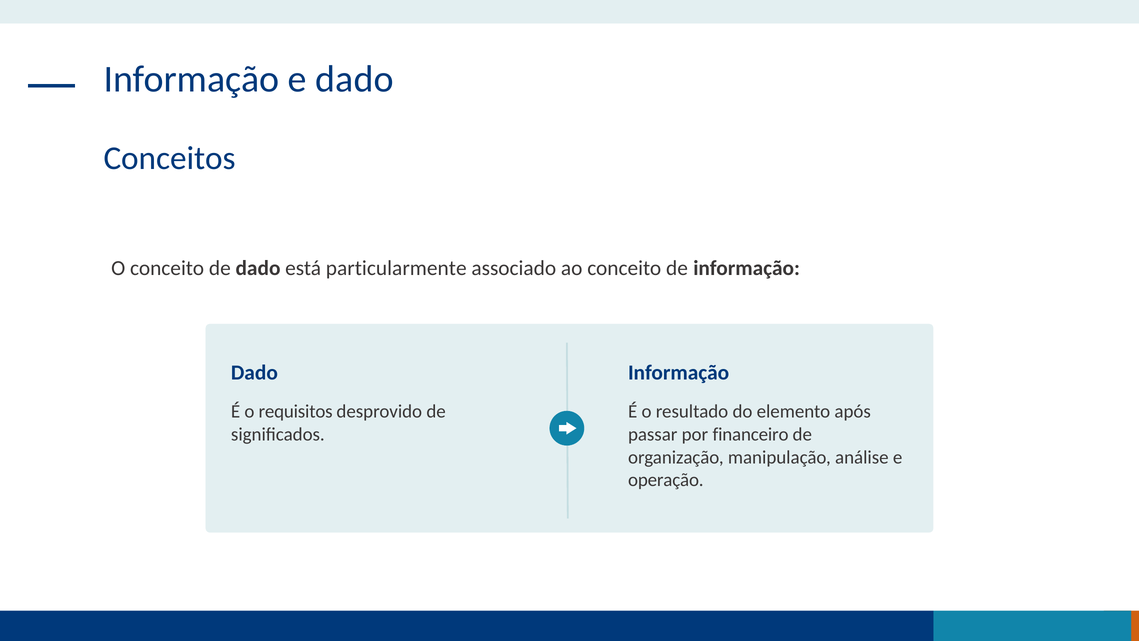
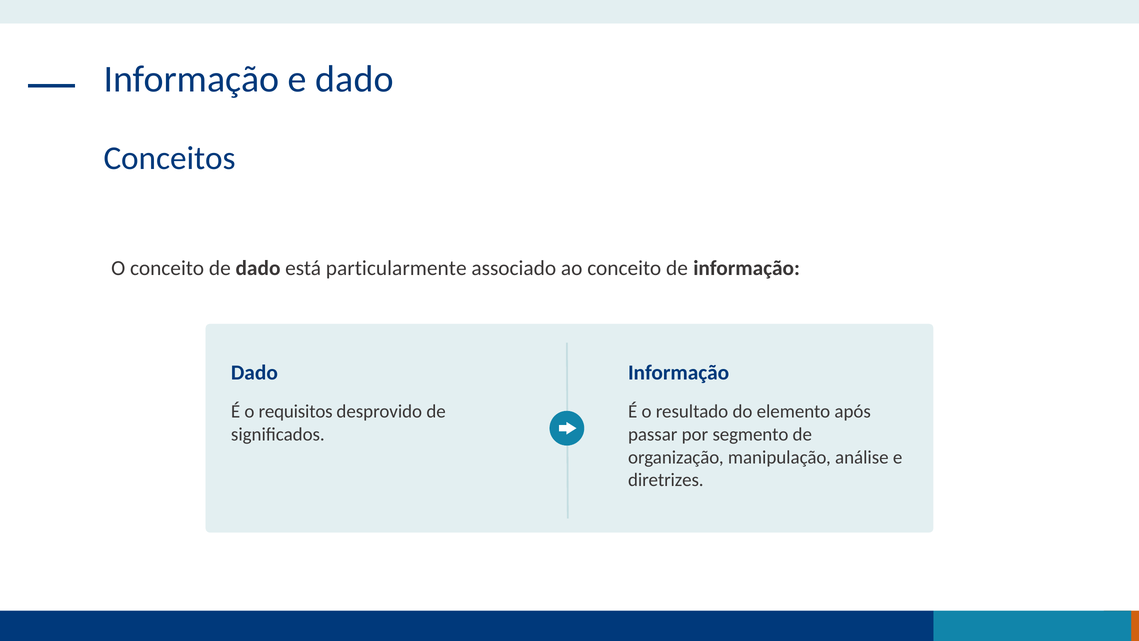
financeiro: financeiro -> segmento
operação: operação -> diretrizes
